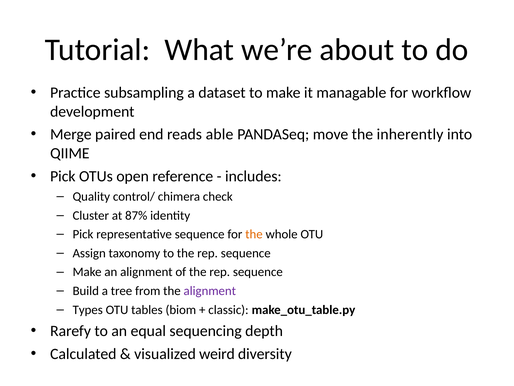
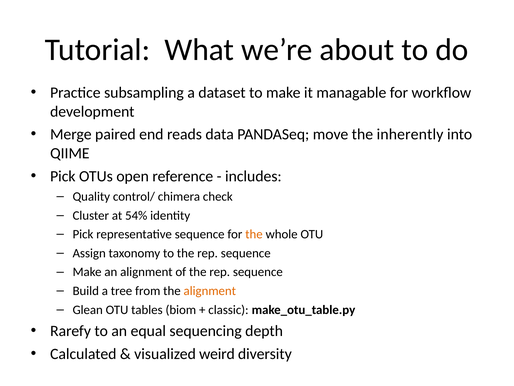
able: able -> data
87%: 87% -> 54%
alignment at (210, 291) colour: purple -> orange
Types: Types -> Glean
